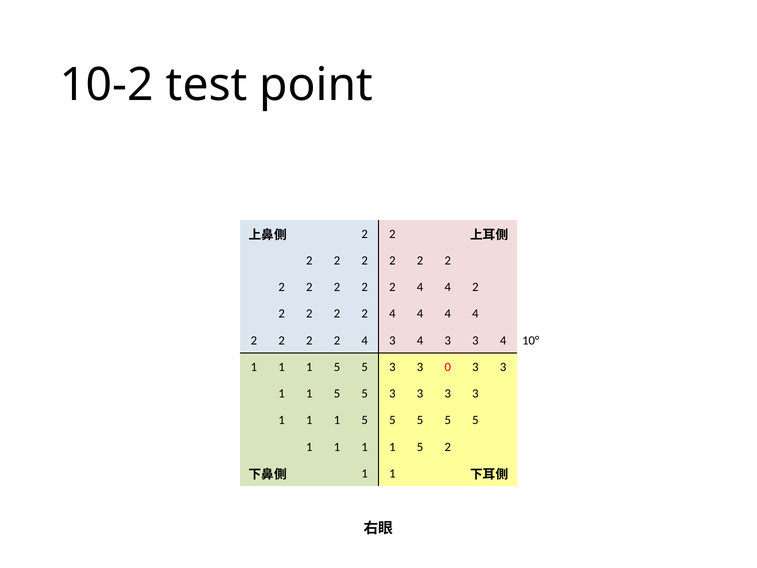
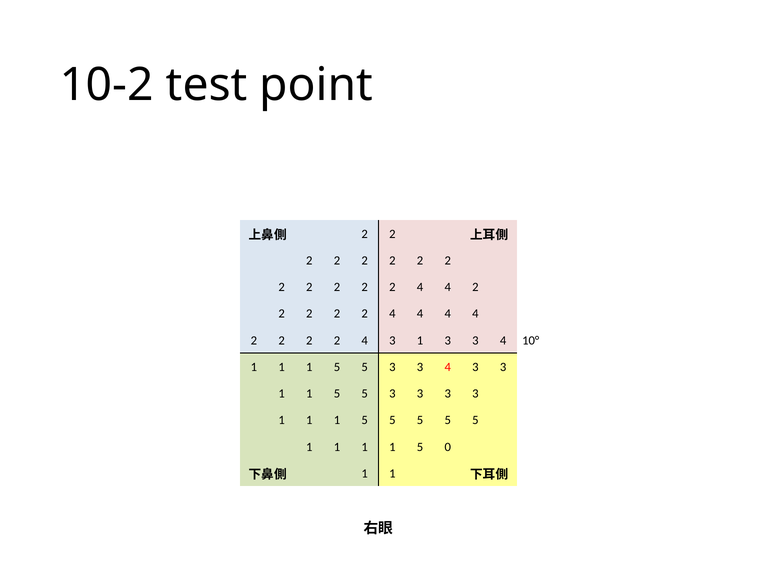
4 3 4: 4 -> 1
5 3 3 0: 0 -> 4
5 2: 2 -> 0
